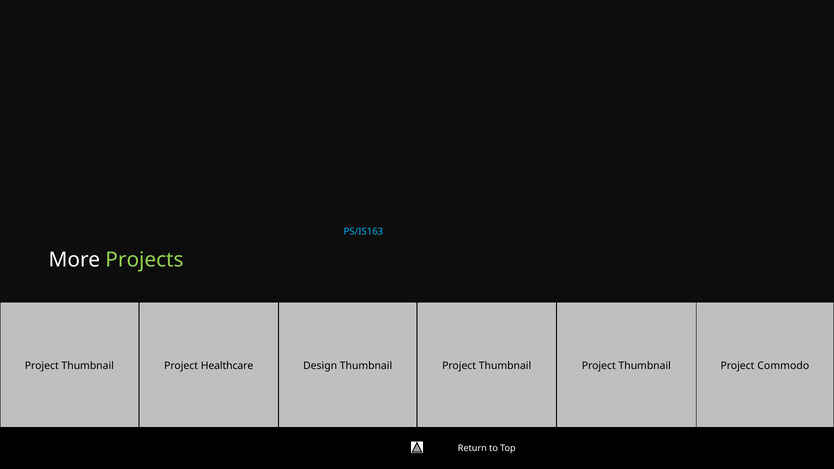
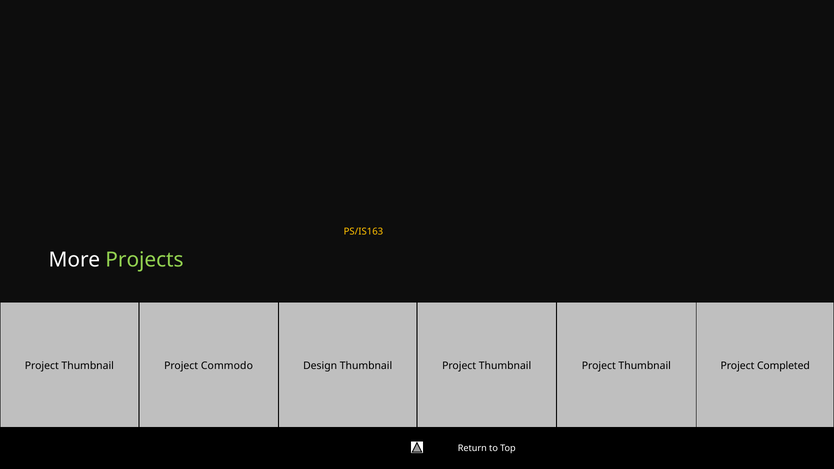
PS/IS163 colour: light blue -> yellow
Healthcare: Healthcare -> Commodo
Commodo: Commodo -> Completed
